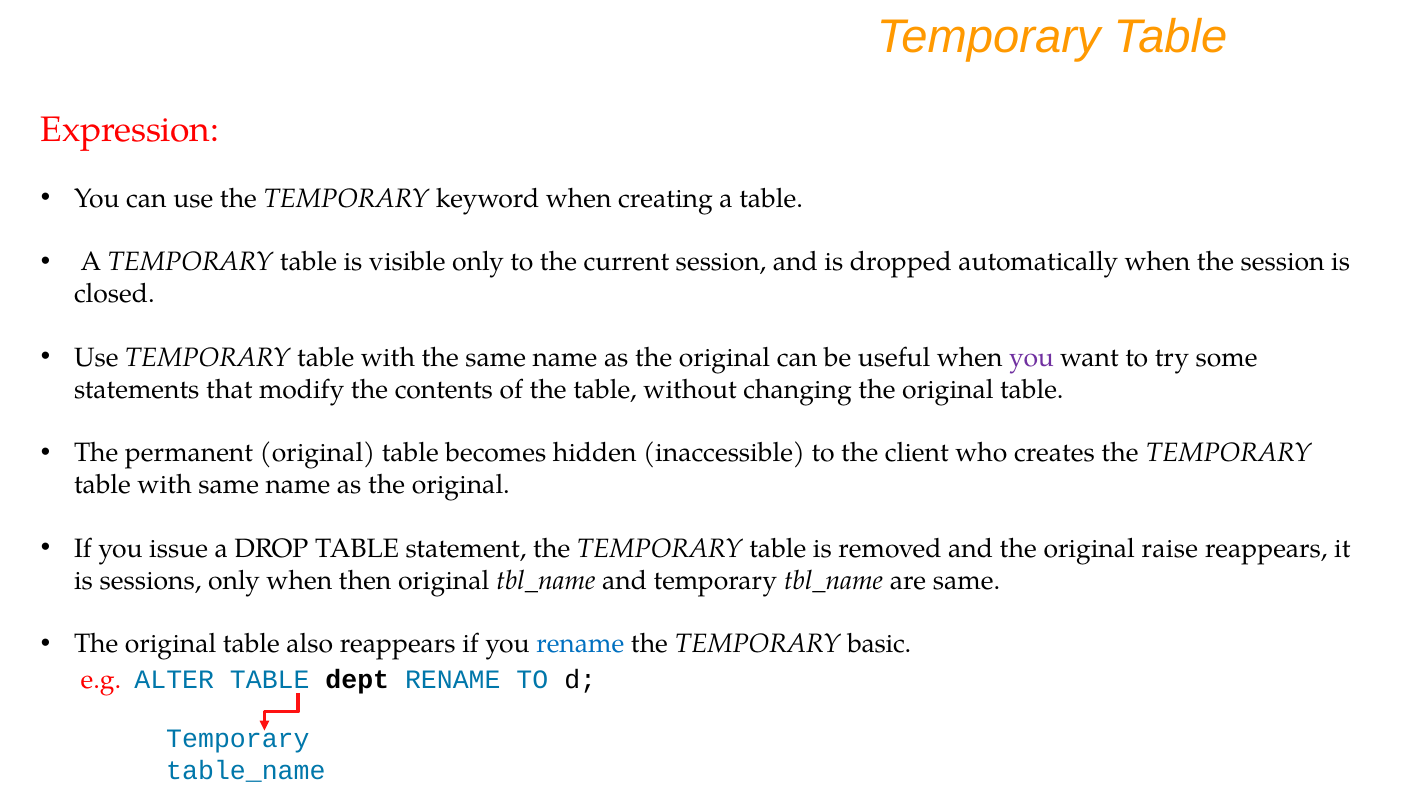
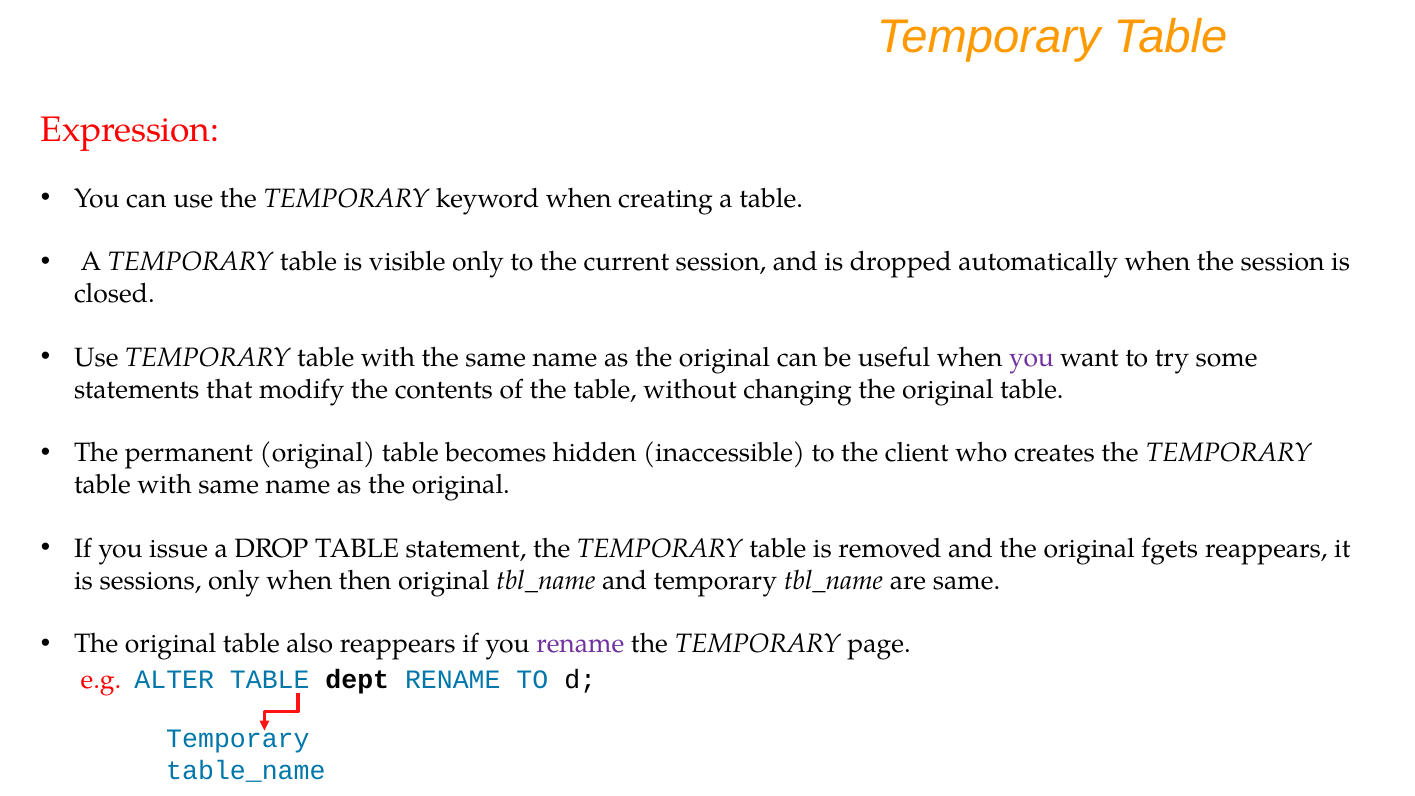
raise: raise -> fgets
rename at (580, 644) colour: blue -> purple
basic: basic -> page
